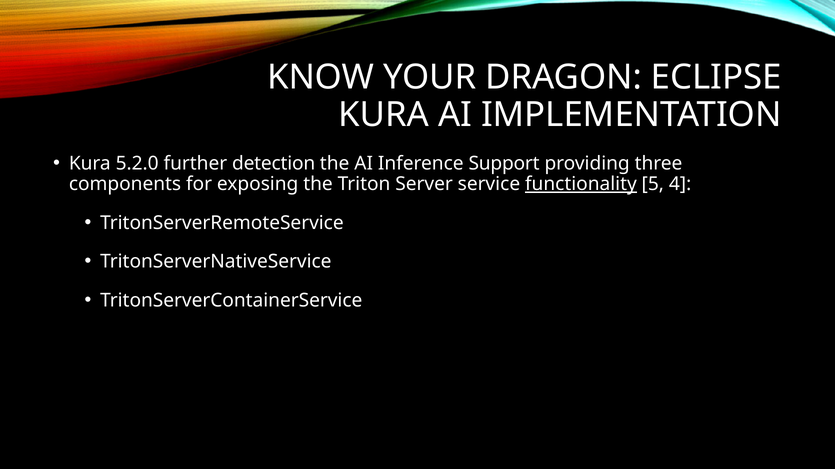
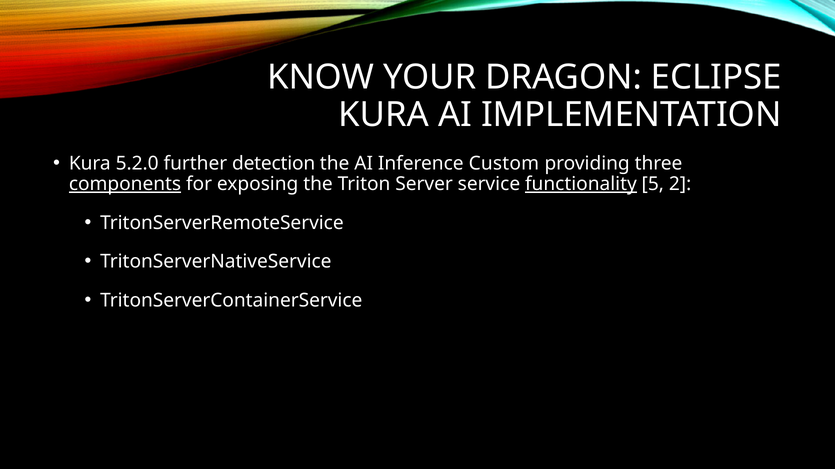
Support: Support -> Custom
components underline: none -> present
4: 4 -> 2
